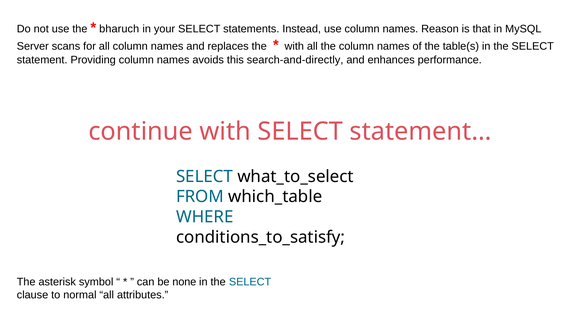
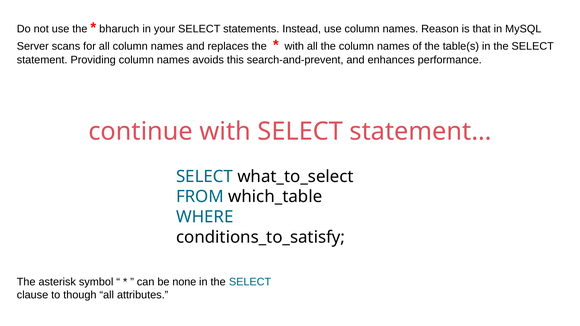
search-and-directly: search-and-directly -> search-and-prevent
normal: normal -> though
